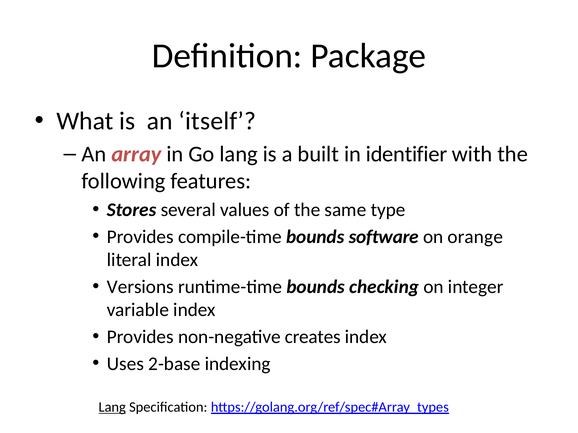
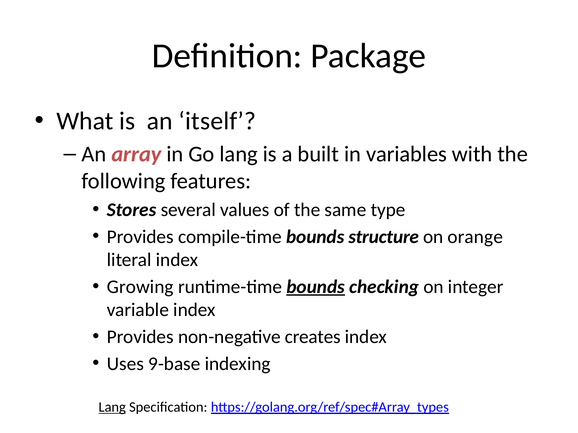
identifier: identifier -> variables
software: software -> structure
Versions: Versions -> Growing
bounds at (316, 287) underline: none -> present
2-base: 2-base -> 9-base
